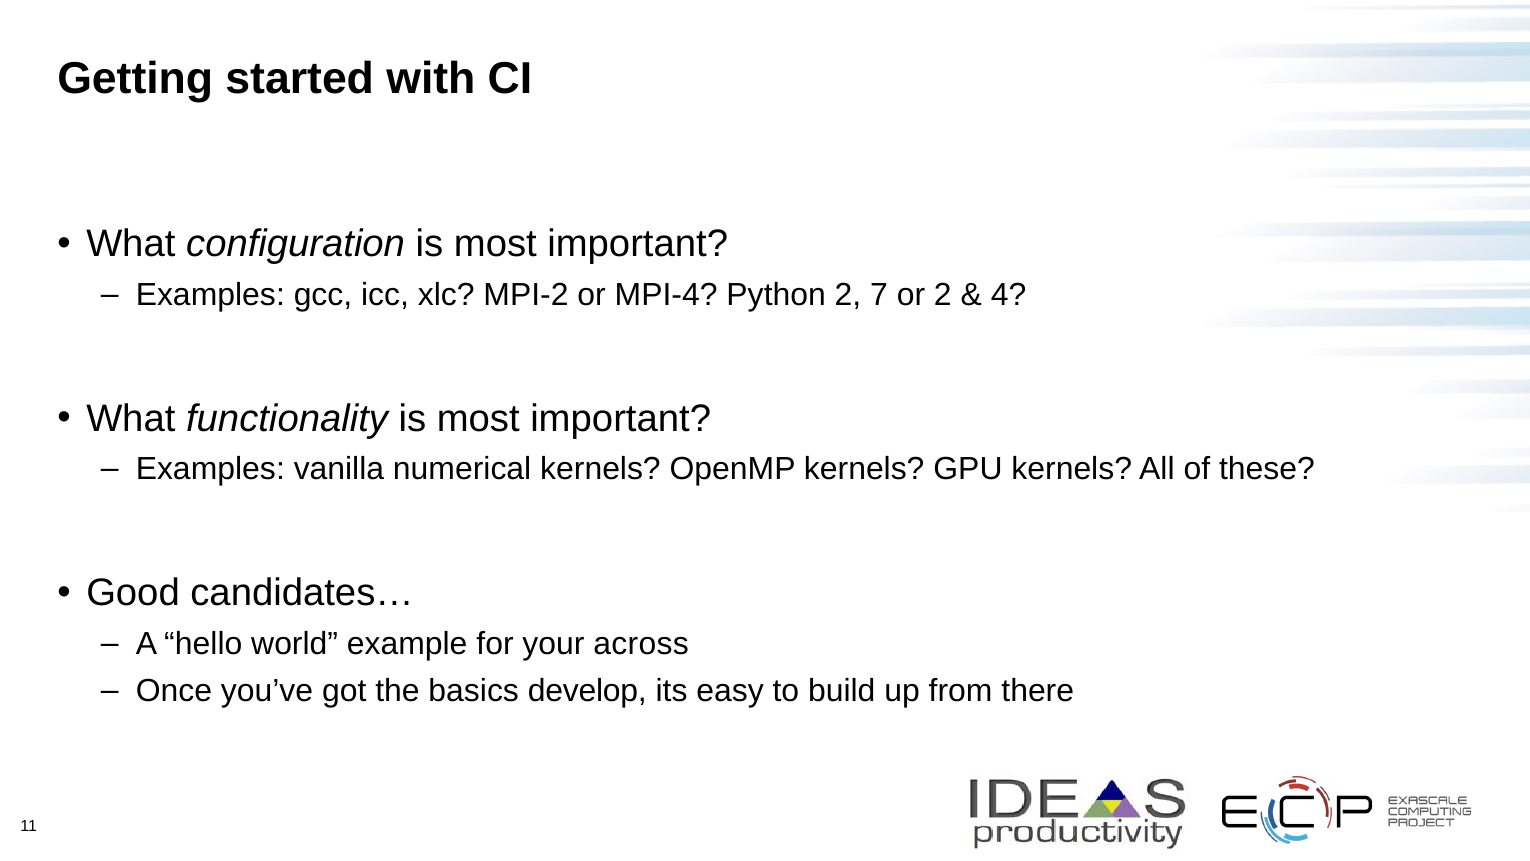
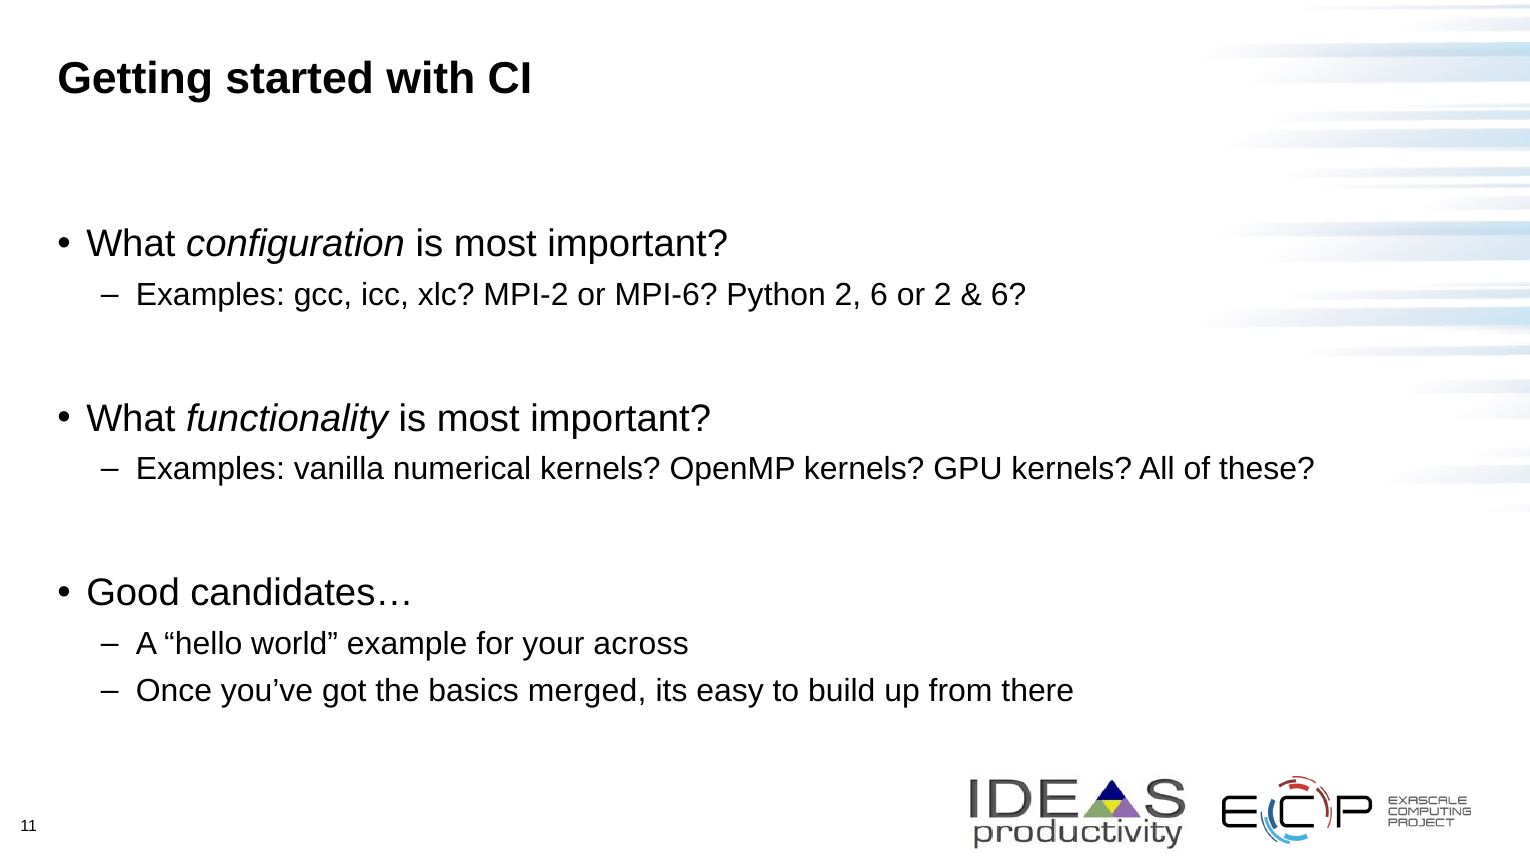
MPI-4: MPI-4 -> MPI-6
2 7: 7 -> 6
4 at (1009, 295): 4 -> 6
develop: develop -> merged
